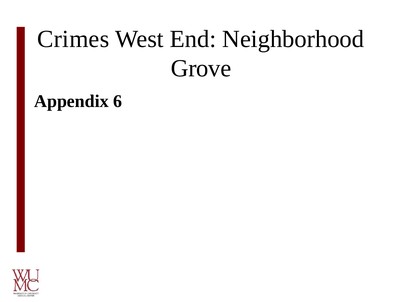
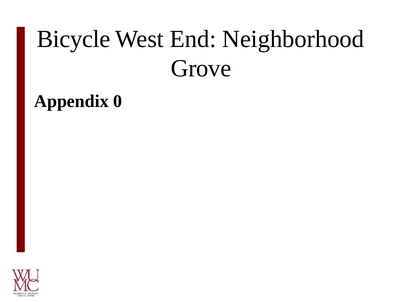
Crimes: Crimes -> Bicycle
6: 6 -> 0
